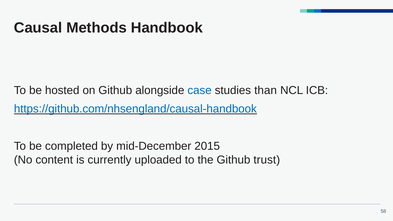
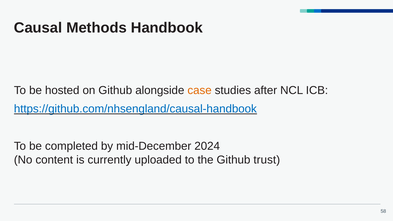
case colour: blue -> orange
than: than -> after
2015: 2015 -> 2024
